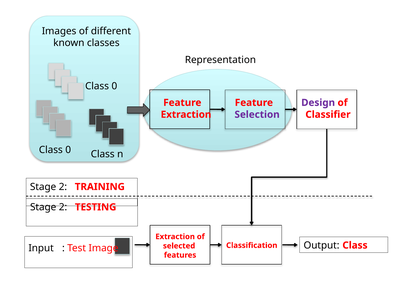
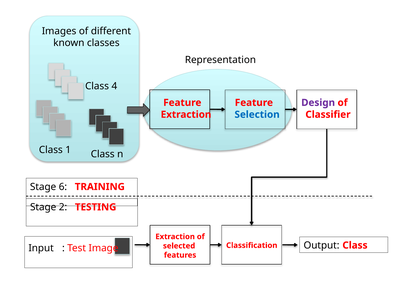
0 at (114, 86): 0 -> 4
Selection colour: purple -> blue
0 at (68, 150): 0 -> 1
2 at (63, 187): 2 -> 6
